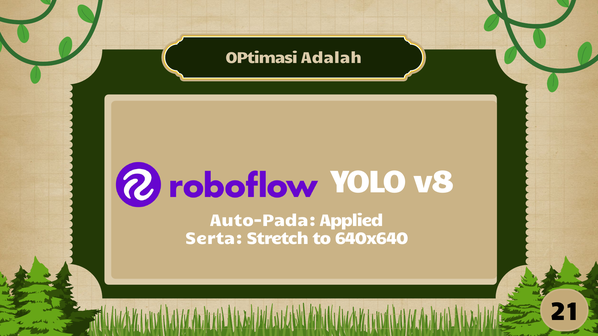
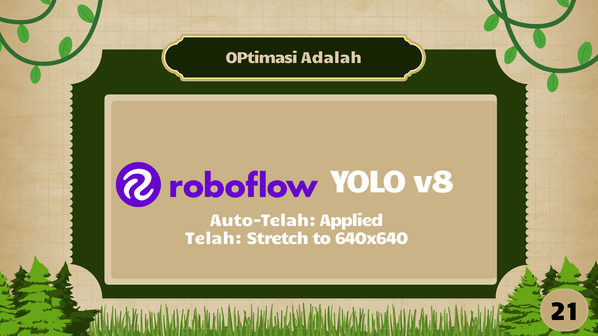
Auto-Pada: Auto-Pada -> Auto-Telah
Serta: Serta -> Telah
